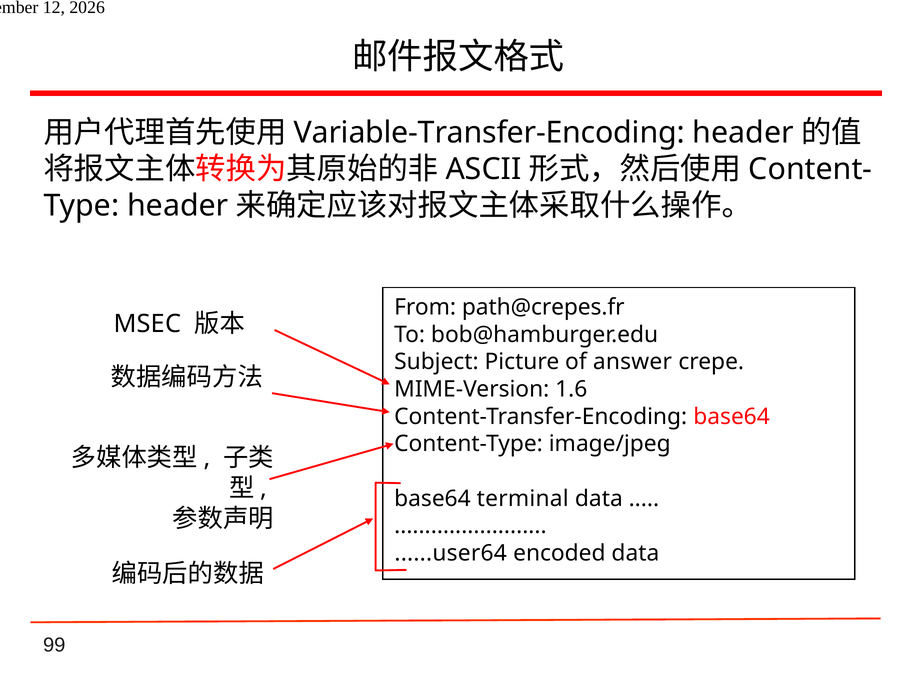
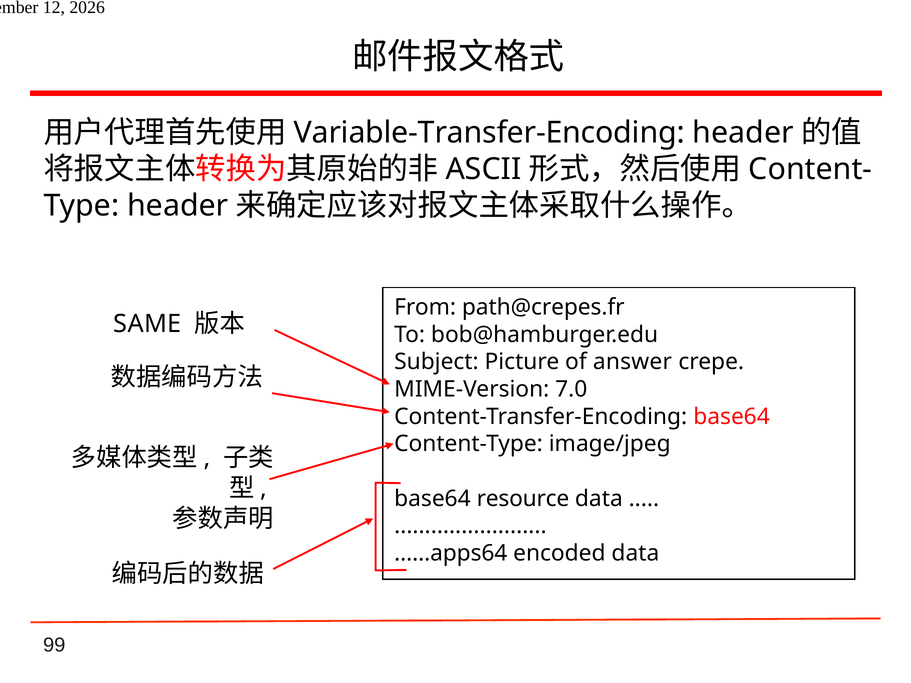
MSEC: MSEC -> SAME
1.6: 1.6 -> 7.0
terminal: terminal -> resource
......user64: ......user64 -> ......apps64
